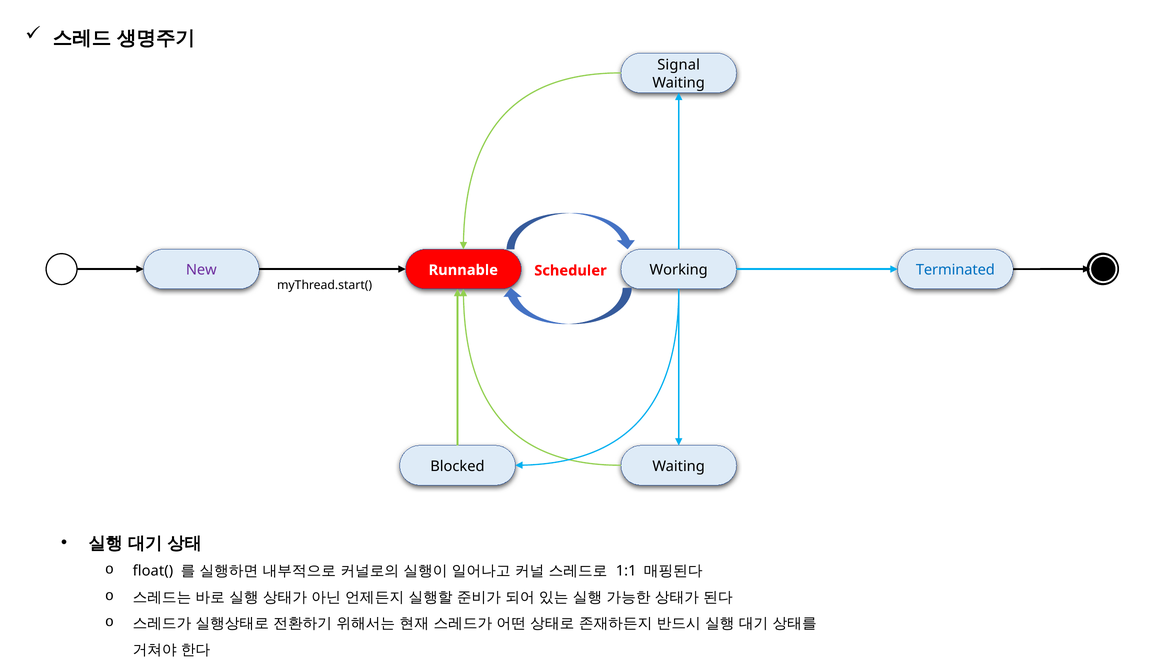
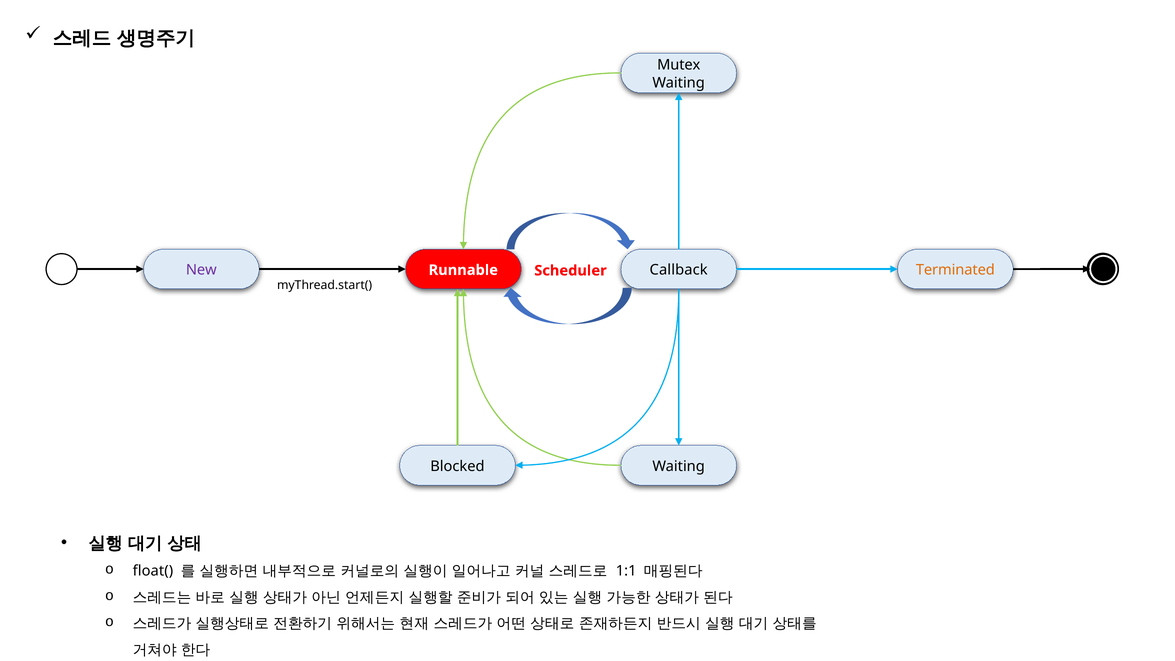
Signal: Signal -> Mutex
Working: Working -> Callback
Terminated colour: blue -> orange
